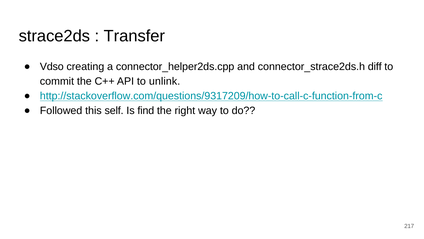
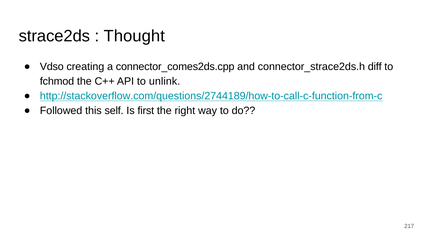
Transfer: Transfer -> Thought
connector_helper2ds.cpp: connector_helper2ds.cpp -> connector_comes2ds.cpp
commit: commit -> fchmod
http://stackoverflow.com/questions/9317209/how-to-call-c-function-from-c: http://stackoverflow.com/questions/9317209/how-to-call-c-function-from-c -> http://stackoverflow.com/questions/2744189/how-to-call-c-function-from-c
find: find -> first
